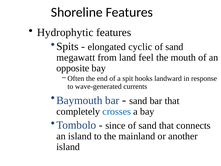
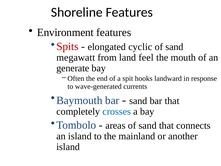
Hydrophytic: Hydrophytic -> Environment
Spits colour: black -> red
opposite: opposite -> generate
since: since -> areas
